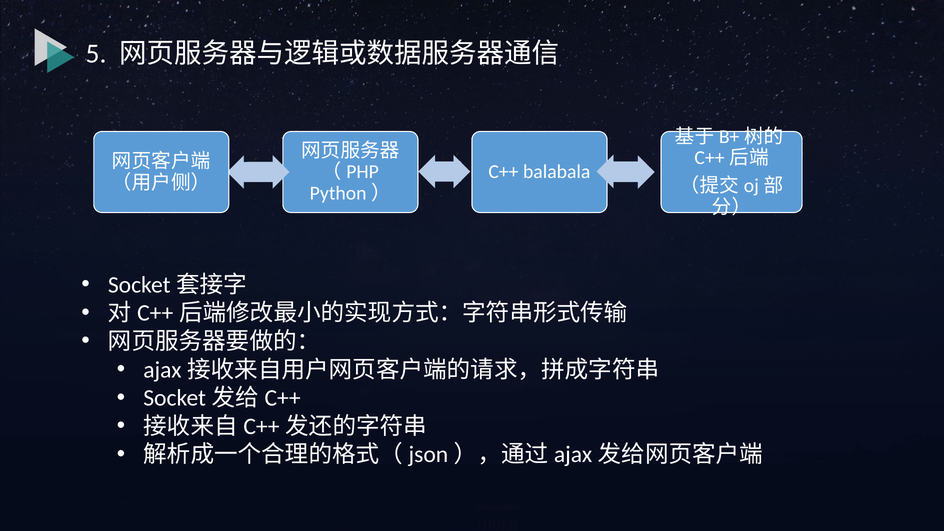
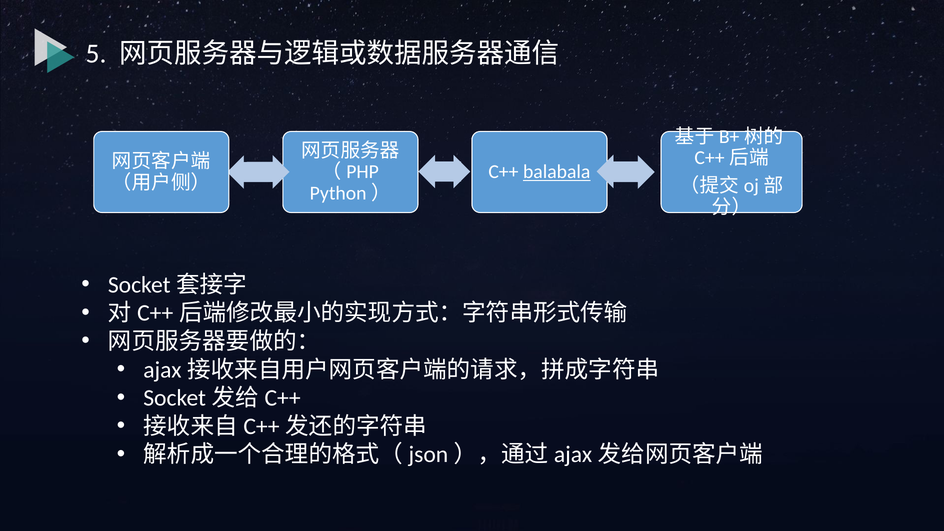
balabala underline: none -> present
